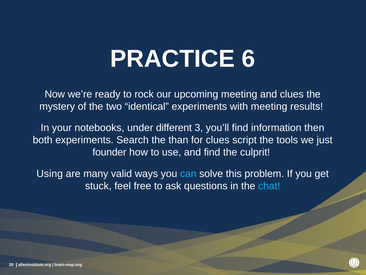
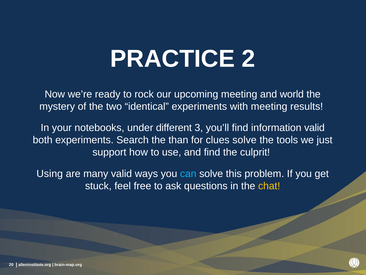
6: 6 -> 2
and clues: clues -> world
information then: then -> valid
clues script: script -> solve
founder: founder -> support
chat colour: light blue -> yellow
